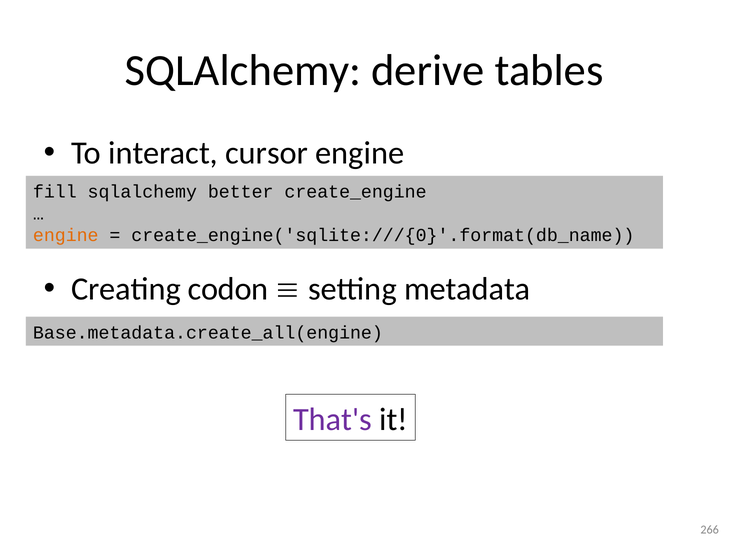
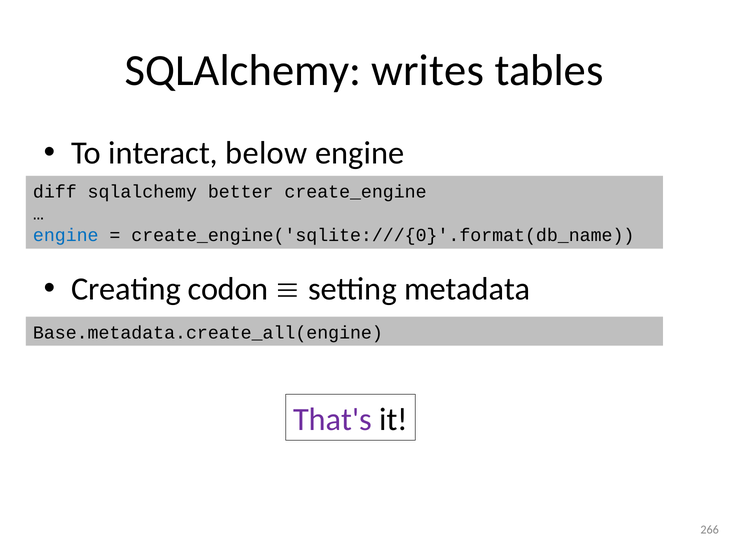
derive: derive -> writes
cursor: cursor -> below
fill: fill -> diff
engine at (66, 235) colour: orange -> blue
